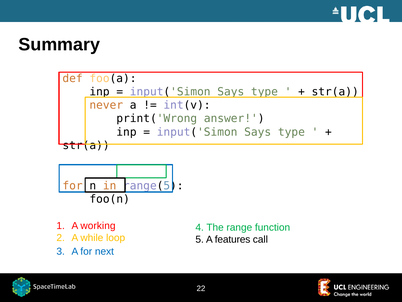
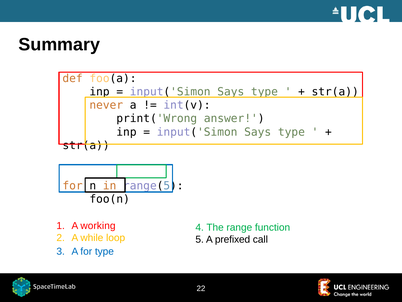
features: features -> prefixed
for next: next -> type
